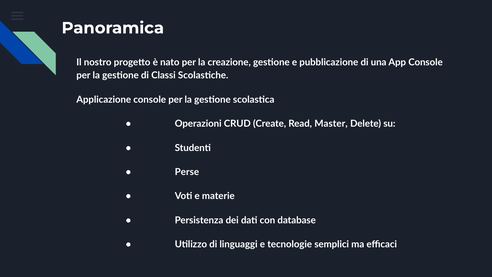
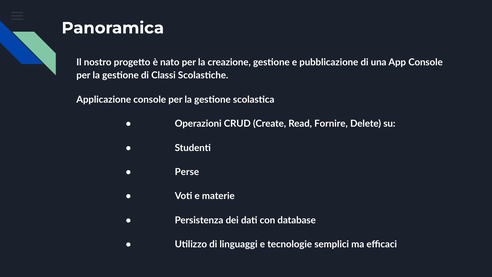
Master: Master -> Fornire
